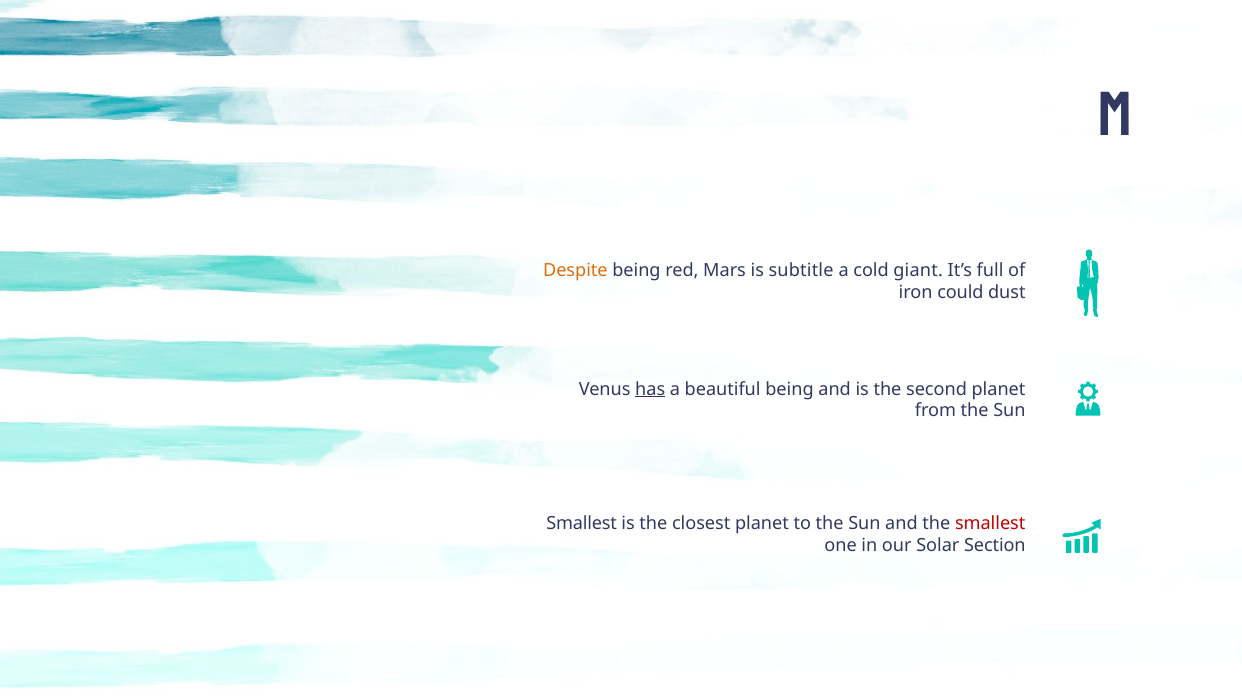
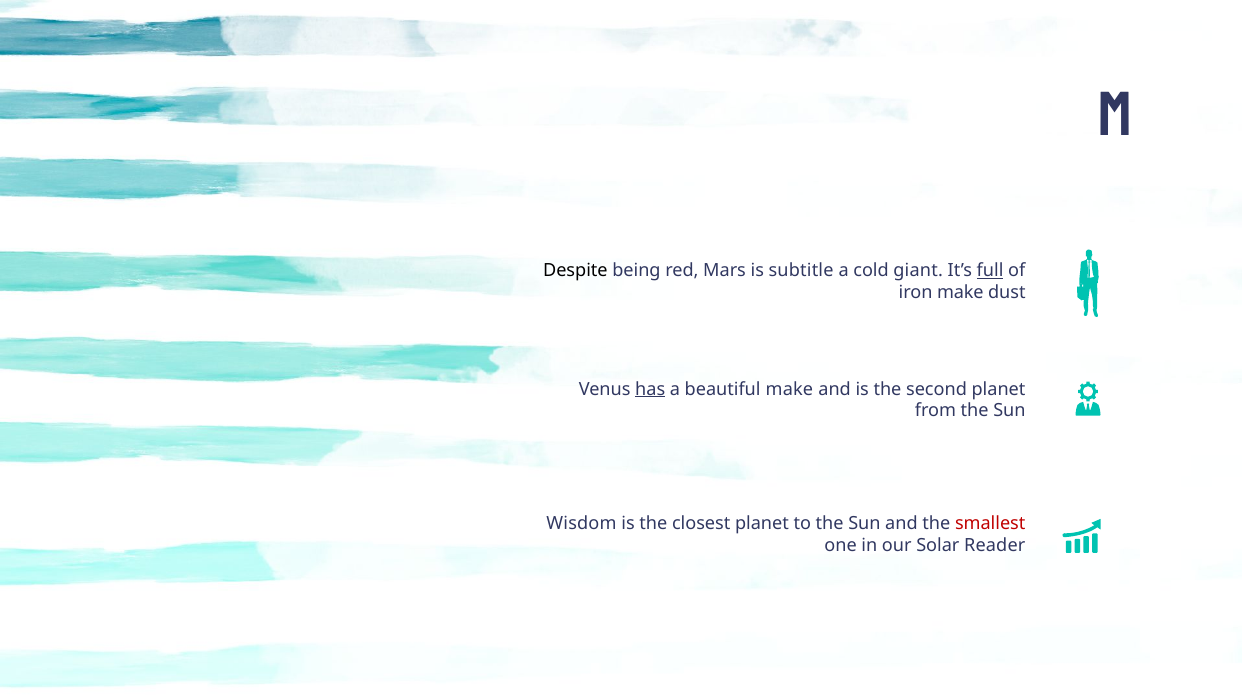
Despite colour: orange -> black
full underline: none -> present
iron could: could -> make
beautiful being: being -> make
Smallest at (582, 524): Smallest -> Wisdom
Section: Section -> Reader
